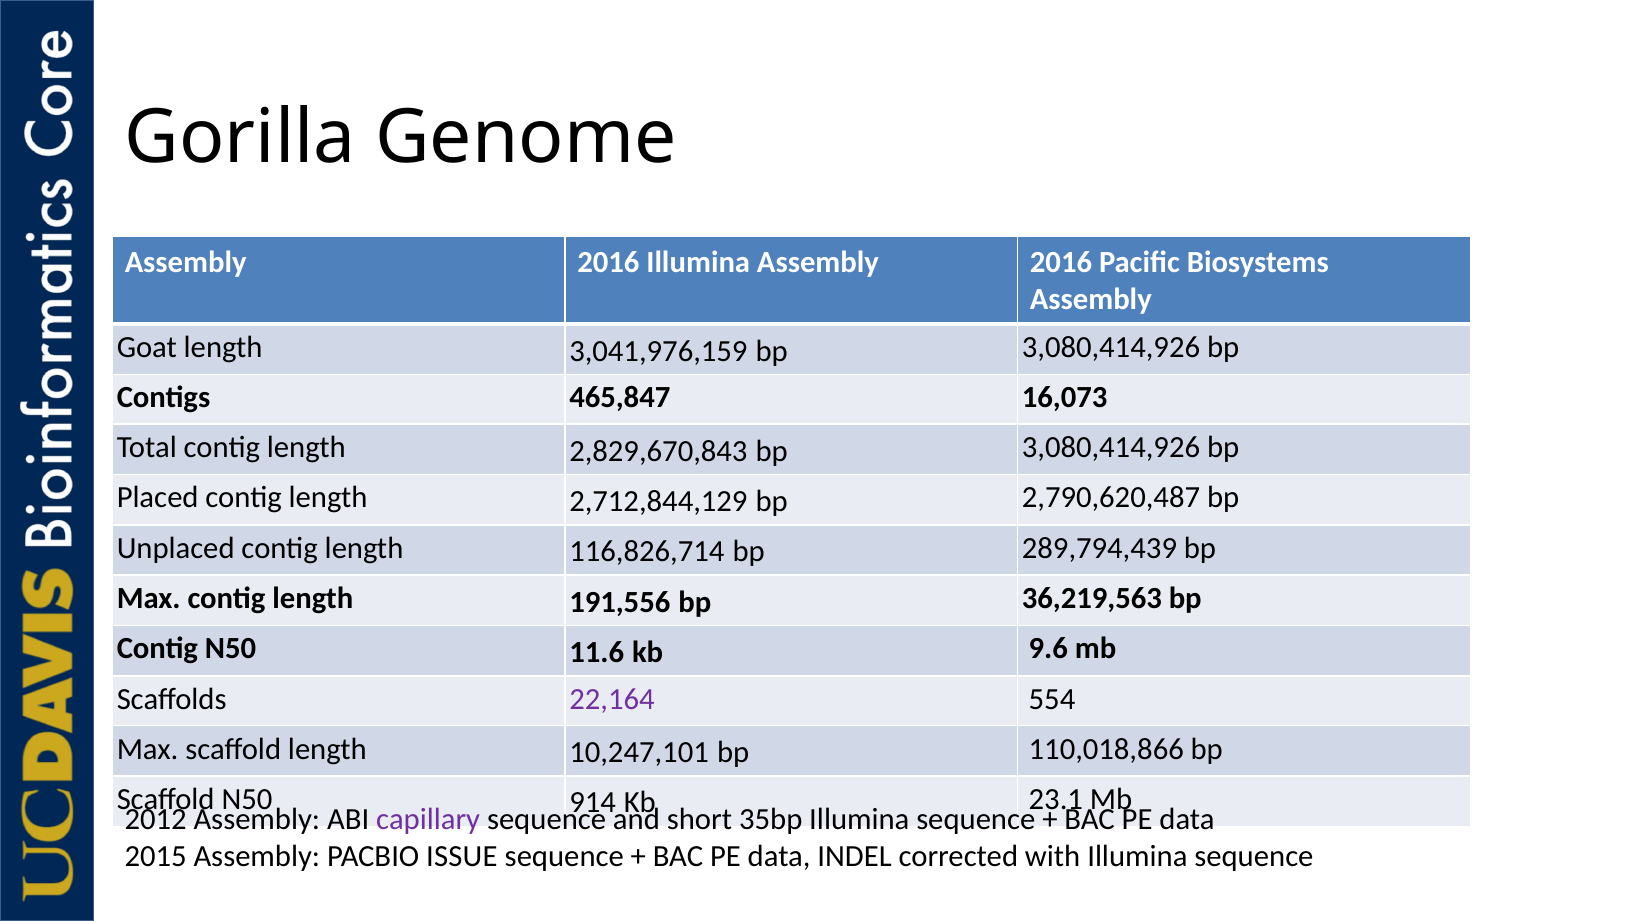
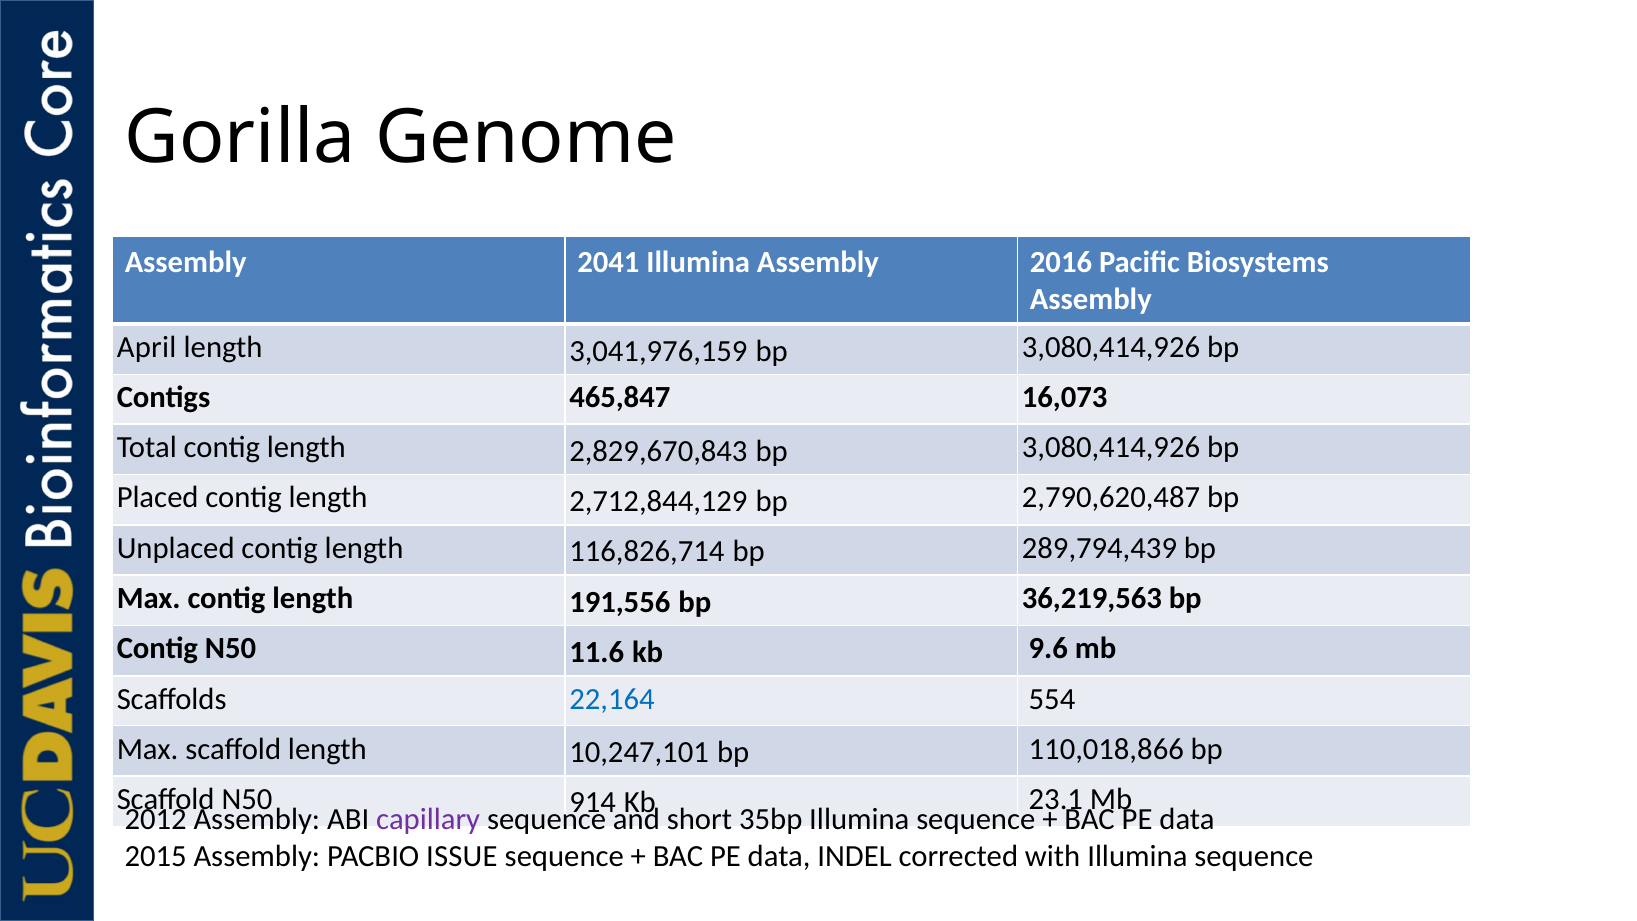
2016 at (608, 262): 2016 -> 2041
Goat: Goat -> April
22,164 colour: purple -> blue
